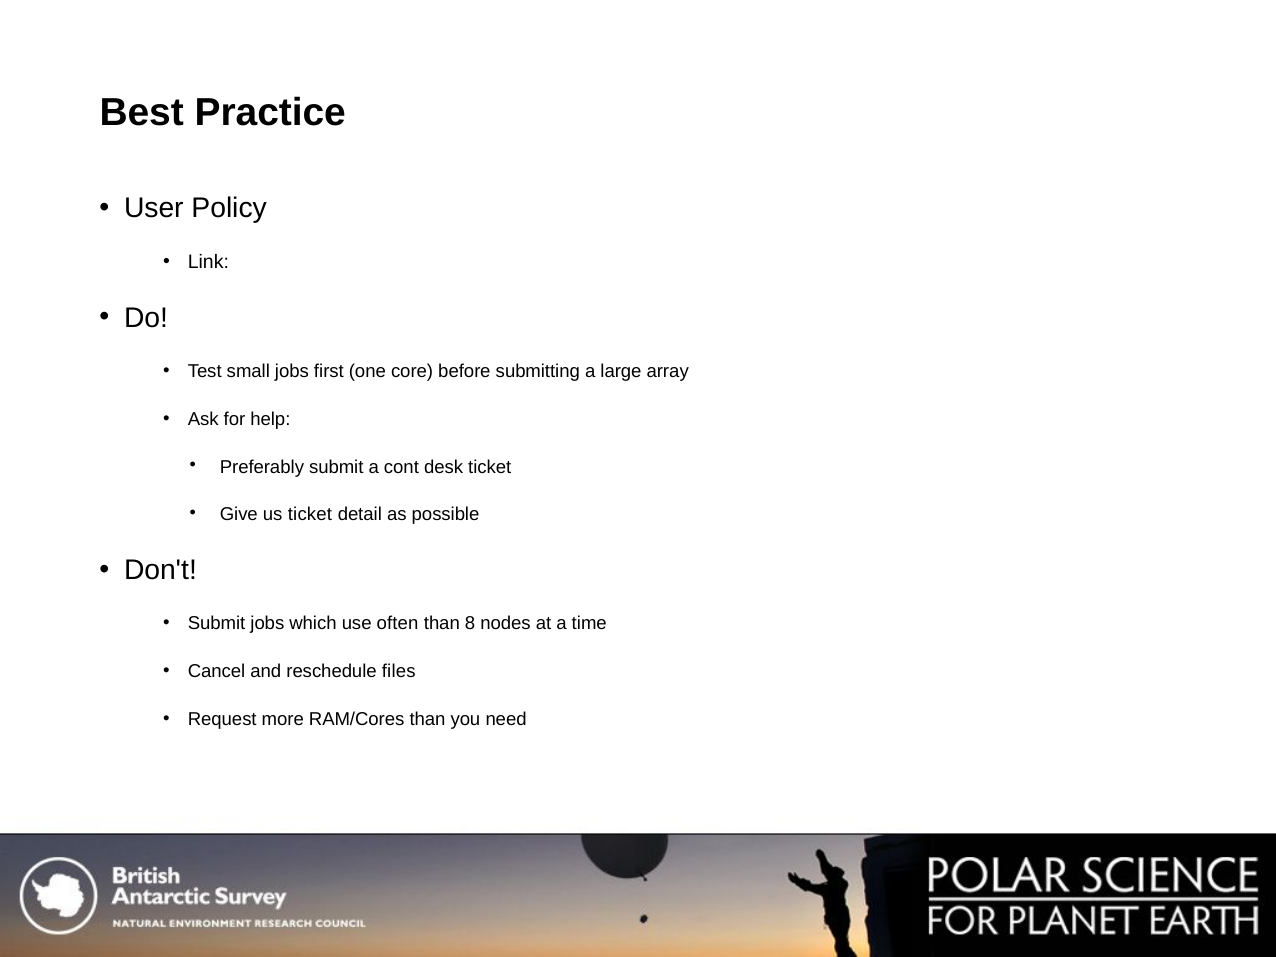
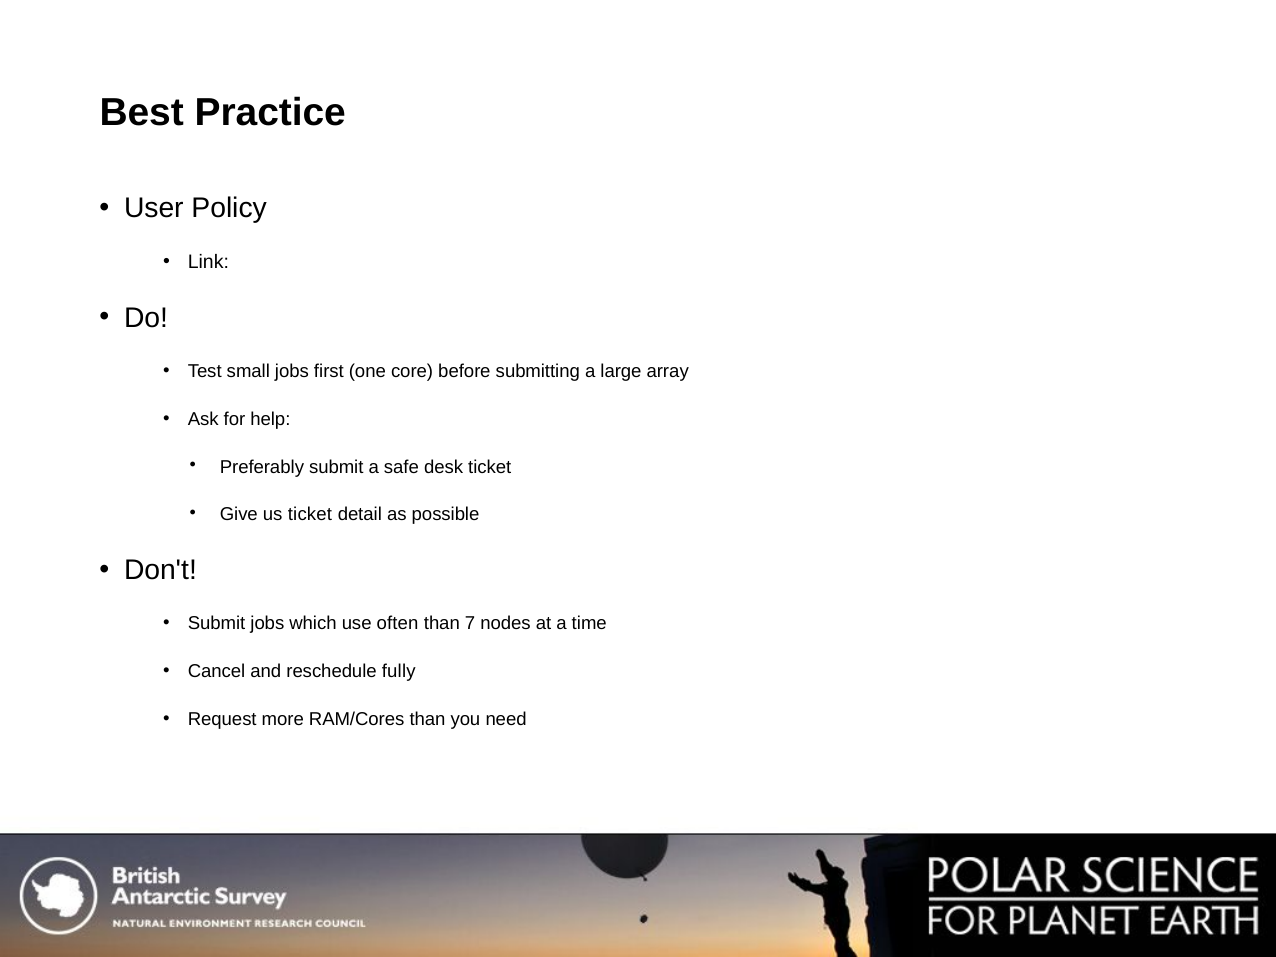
cont: cont -> safe
8: 8 -> 7
files: files -> fully
